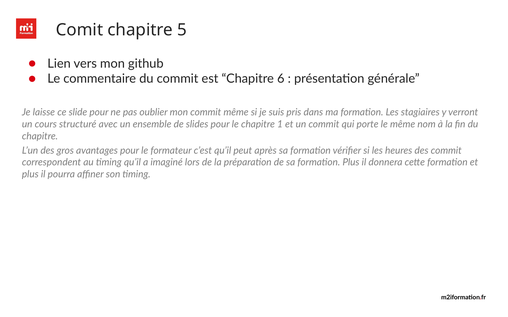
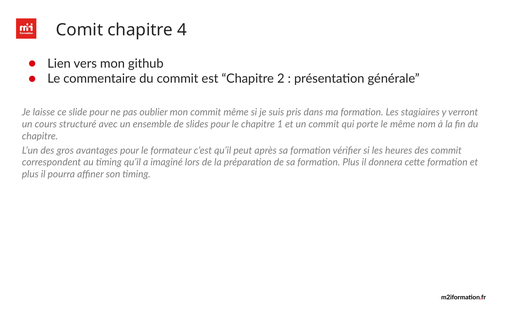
5: 5 -> 4
6: 6 -> 2
